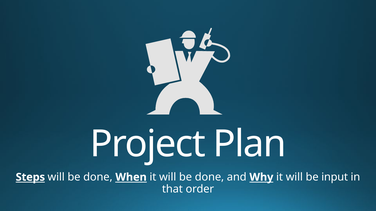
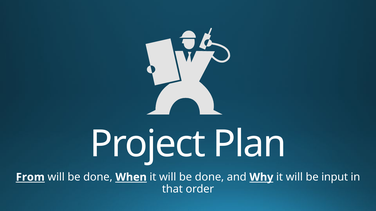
Steps: Steps -> From
